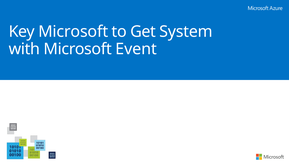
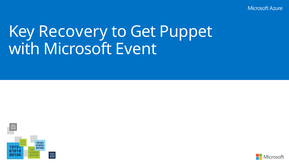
Key Microsoft: Microsoft -> Recovery
System: System -> Puppet
